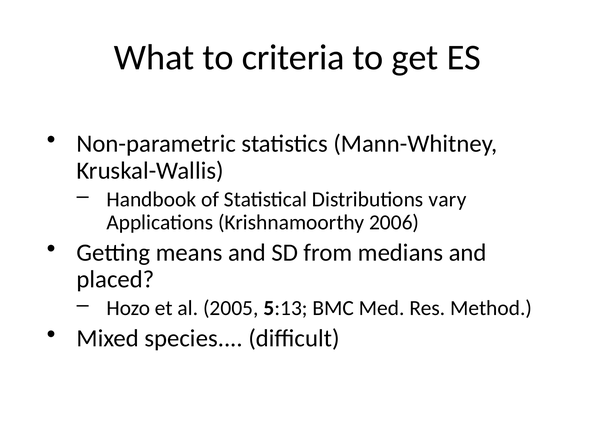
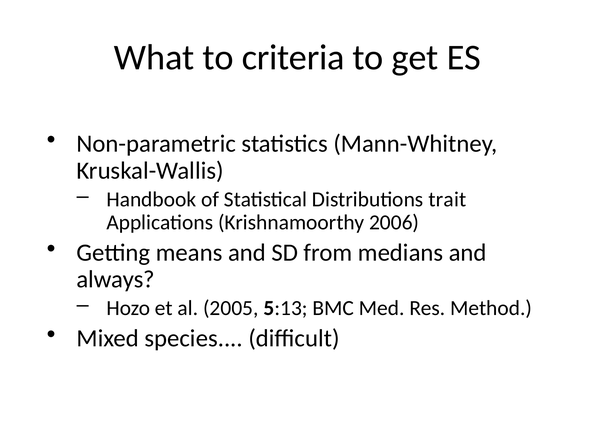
vary: vary -> trait
placed: placed -> always
